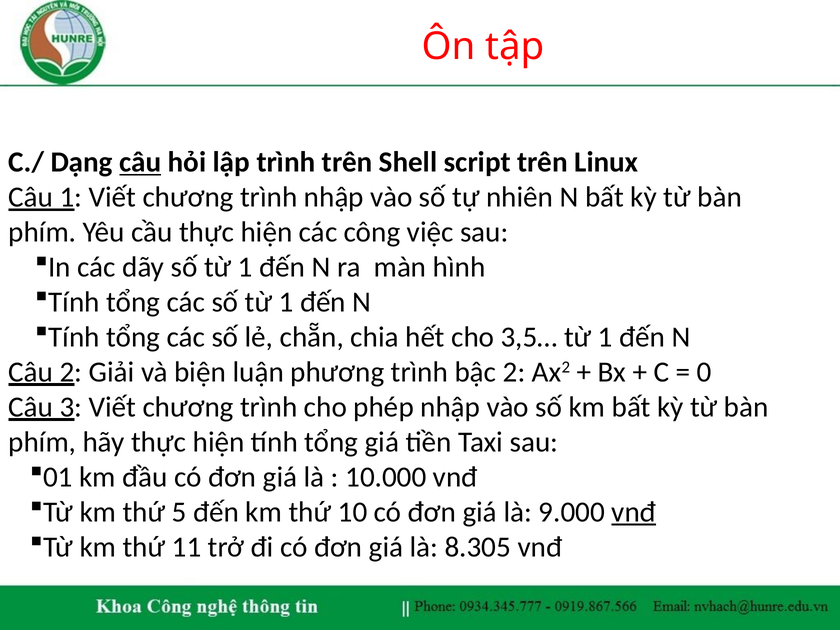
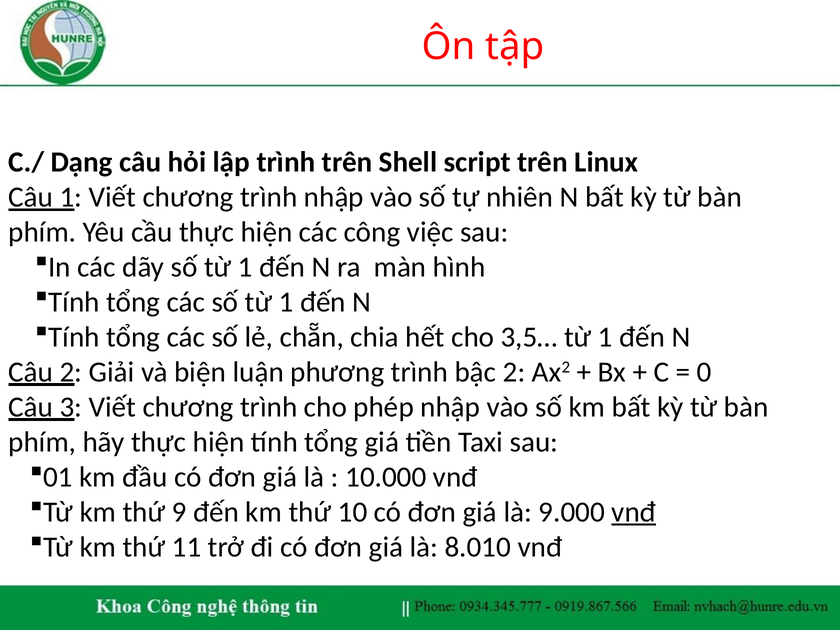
câu at (140, 162) underline: present -> none
5: 5 -> 9
8.305: 8.305 -> 8.010
